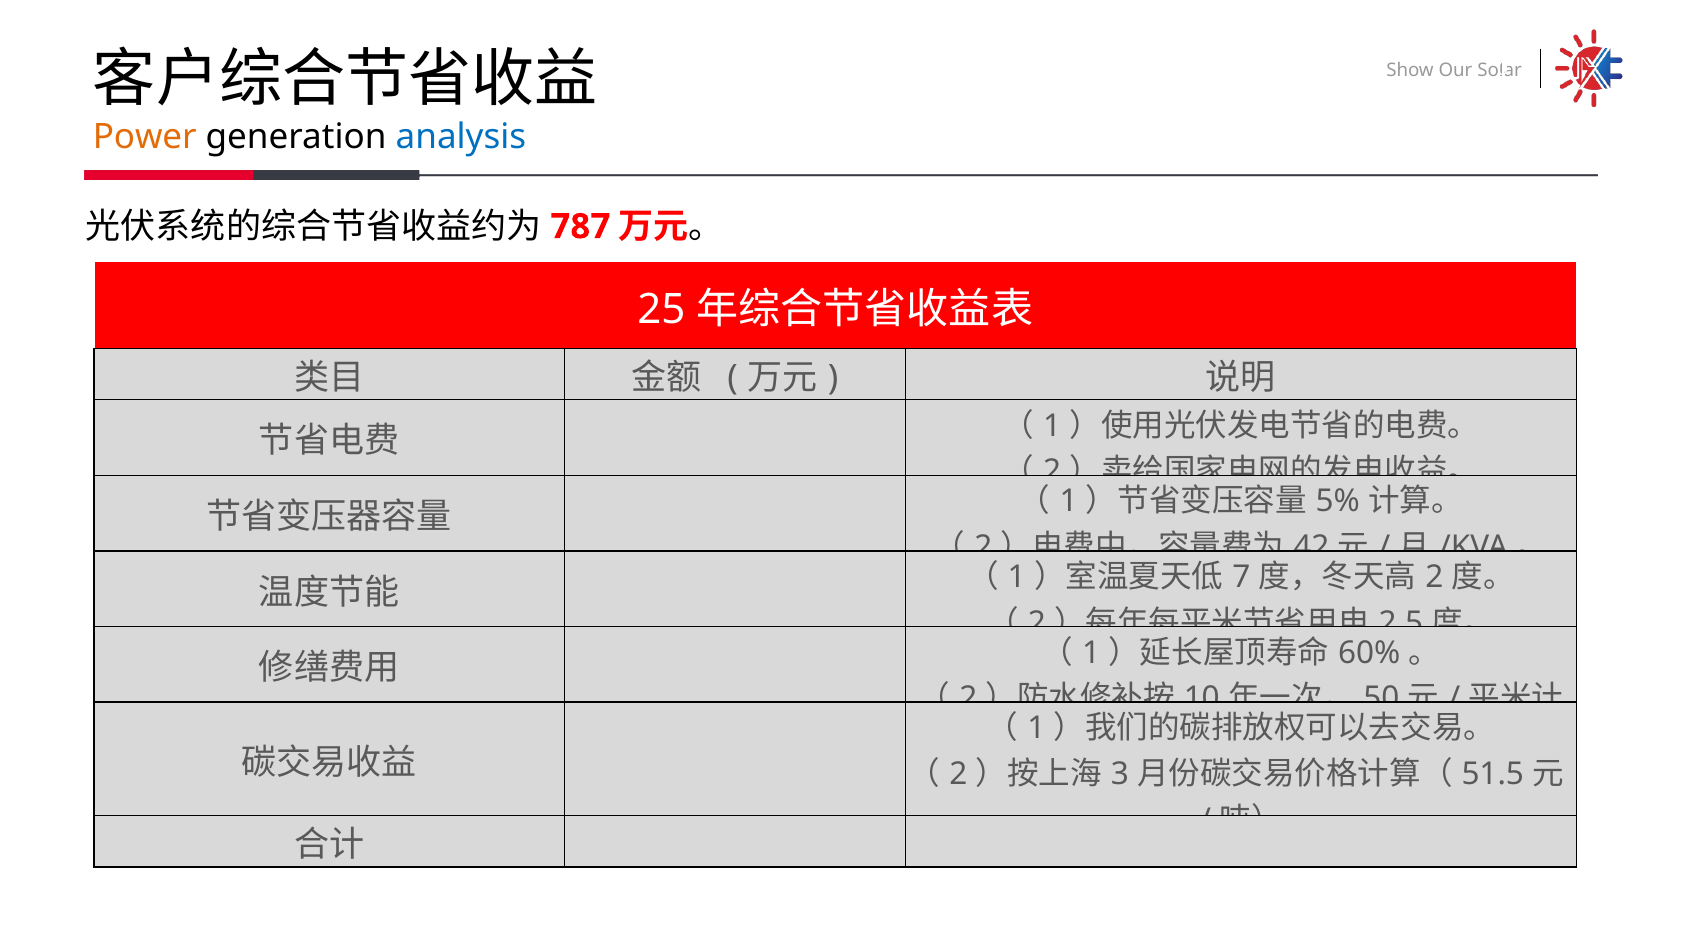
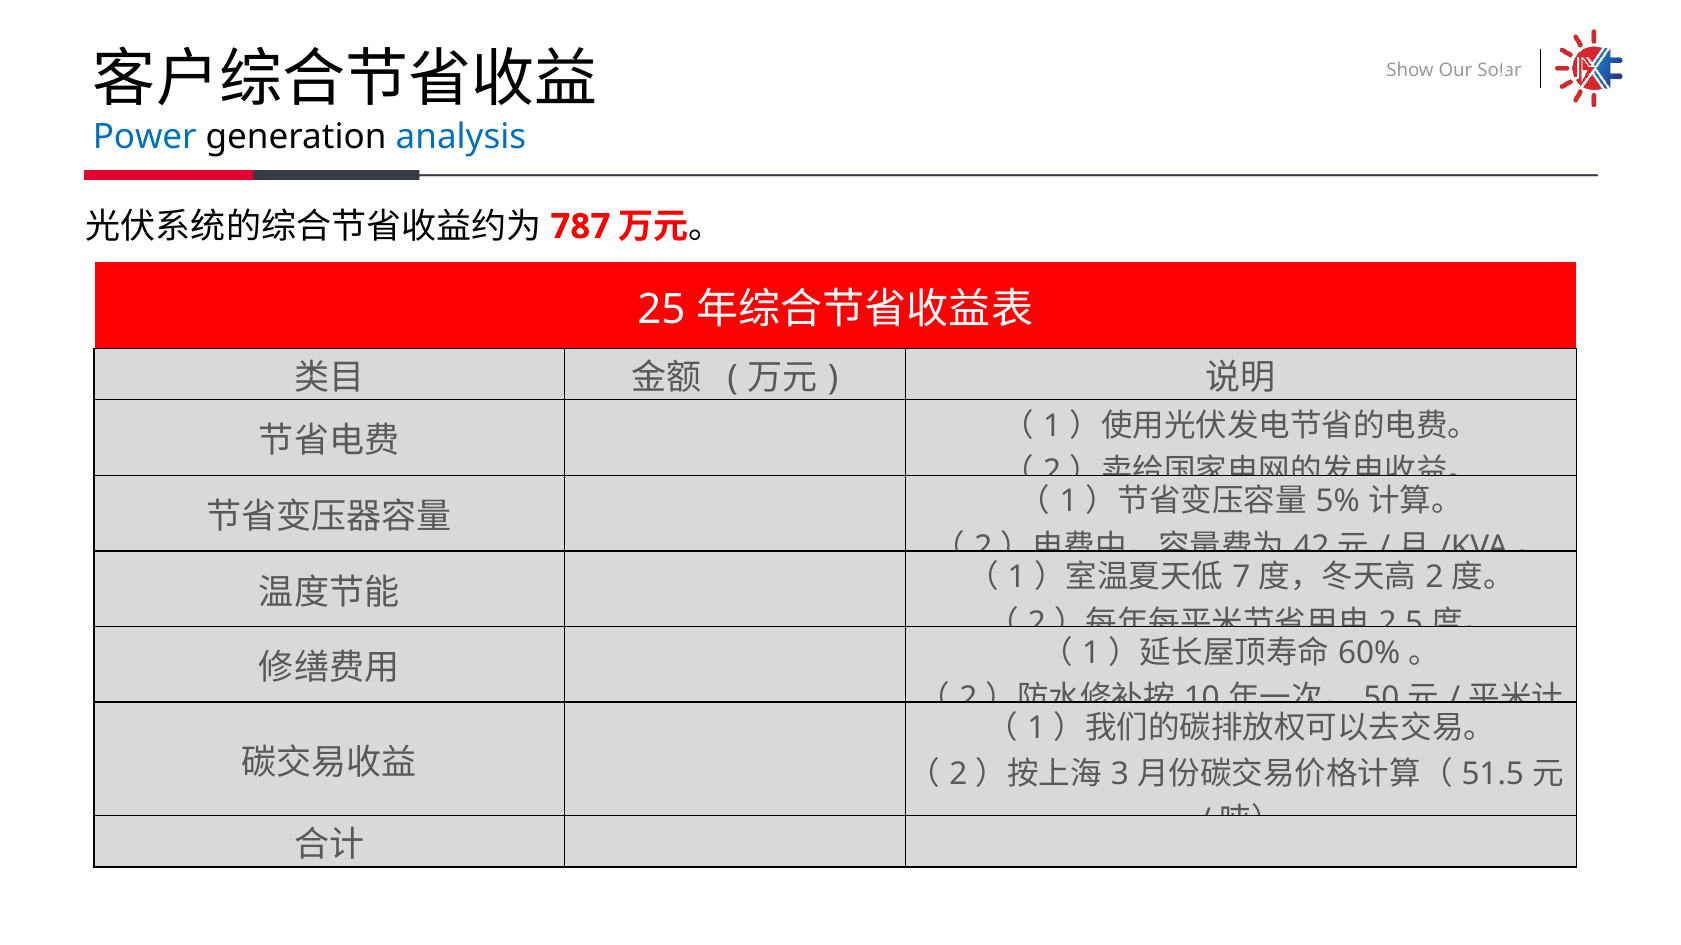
Power colour: orange -> blue
